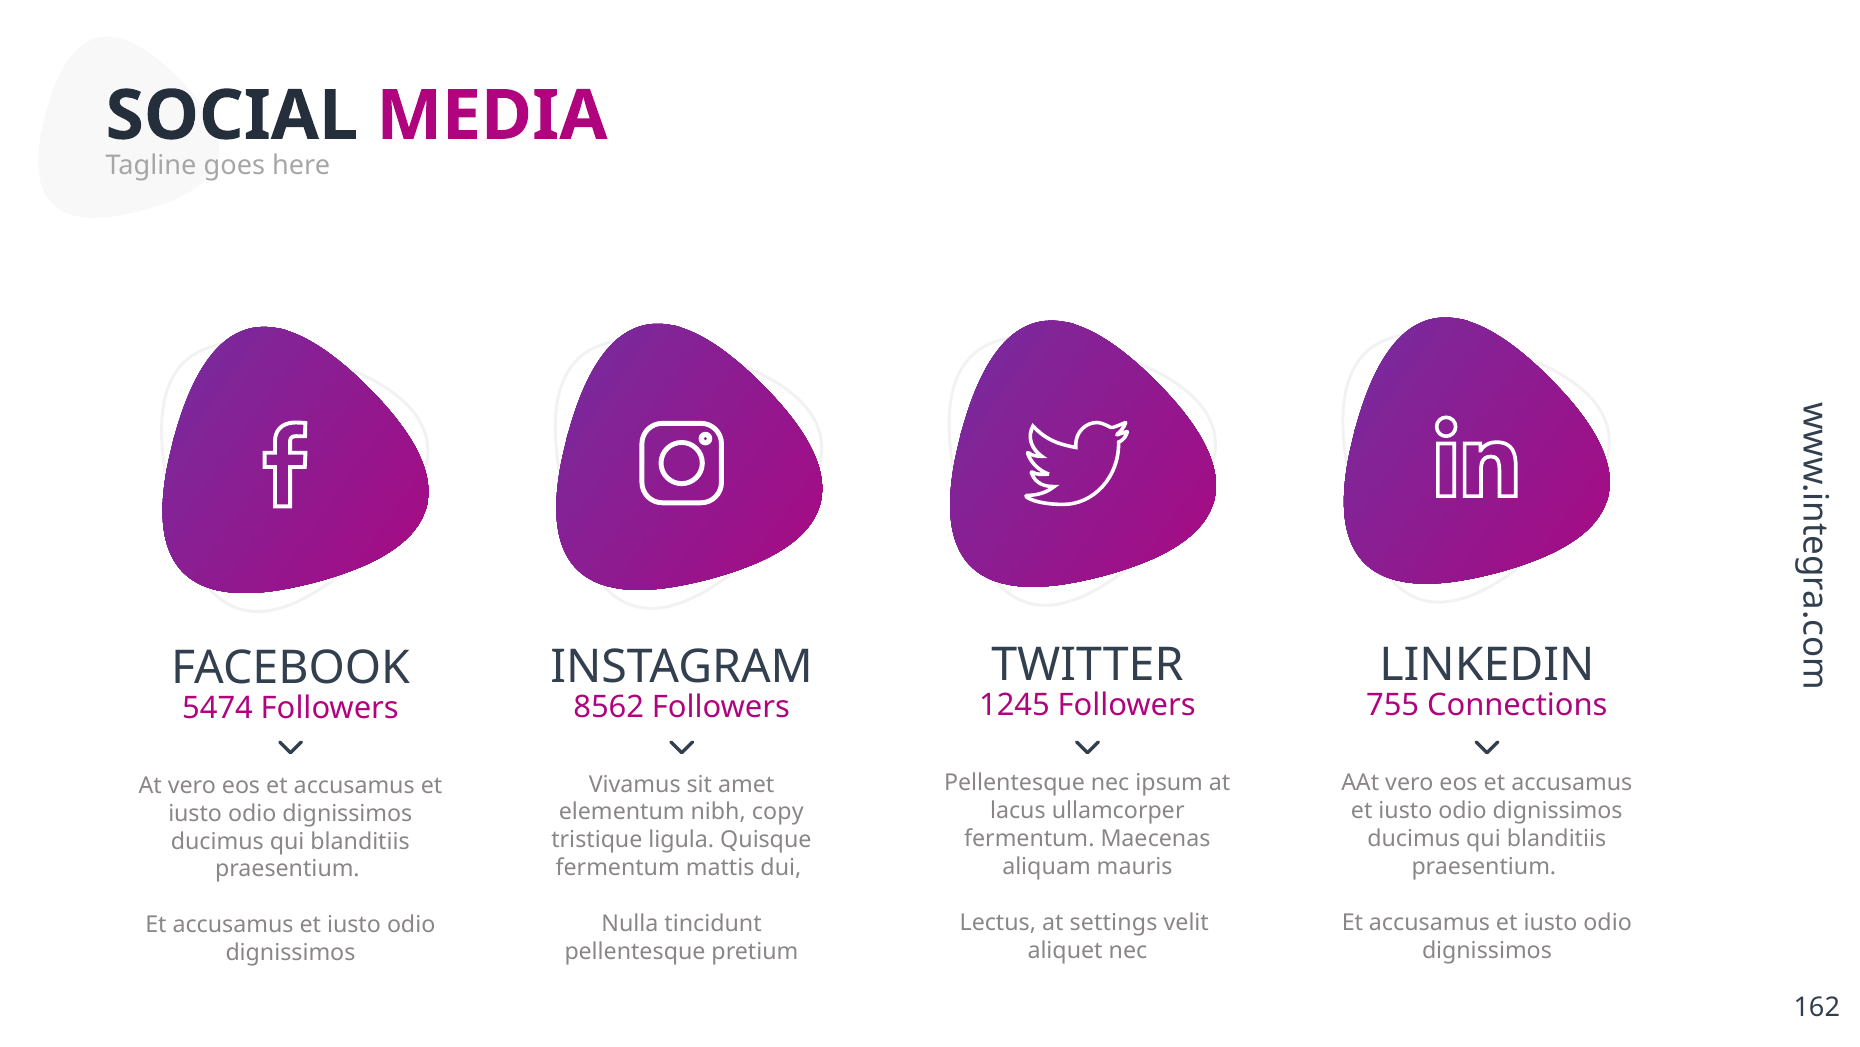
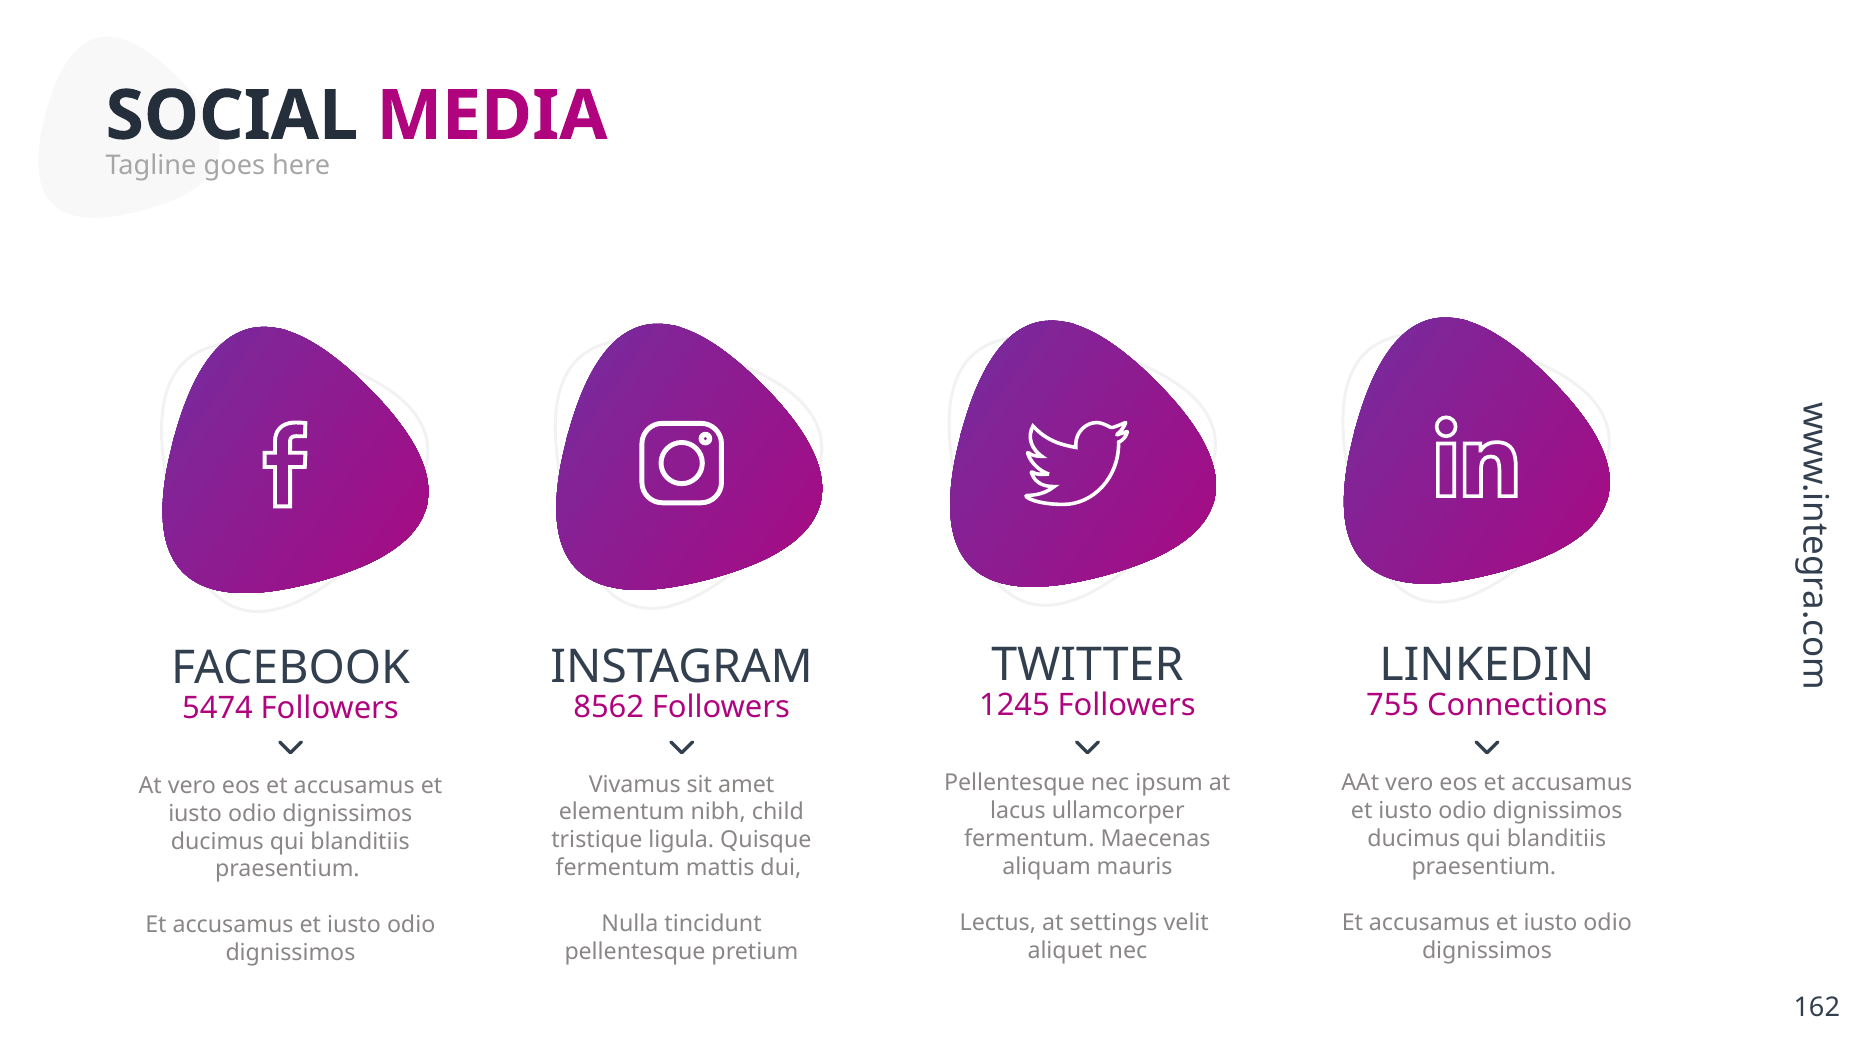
copy: copy -> child
